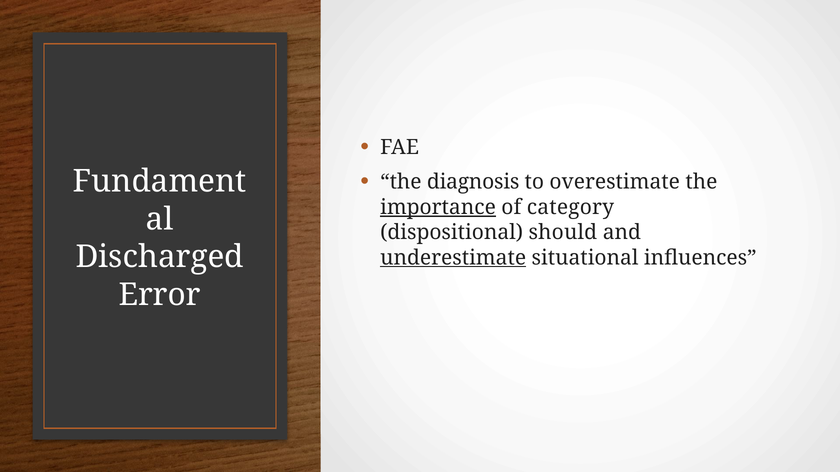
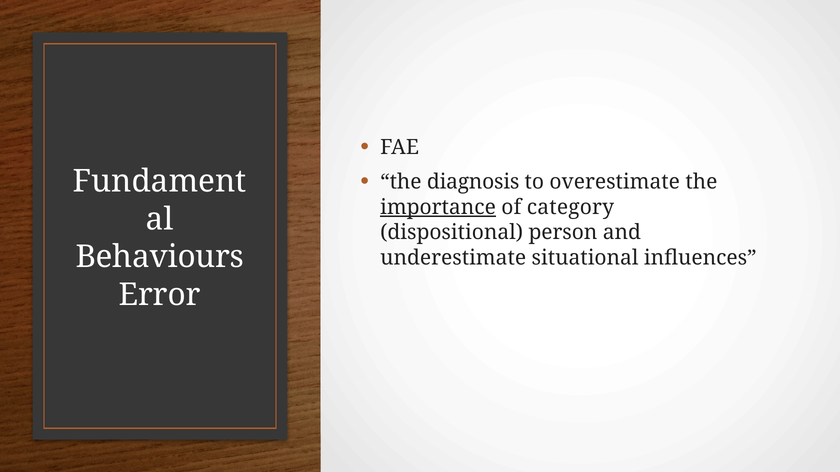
should: should -> person
Discharged: Discharged -> Behaviours
underestimate underline: present -> none
